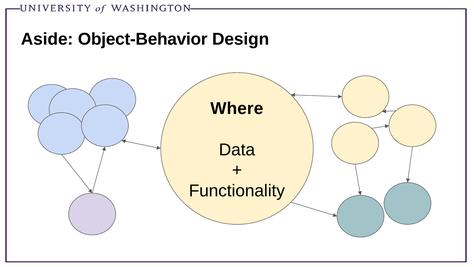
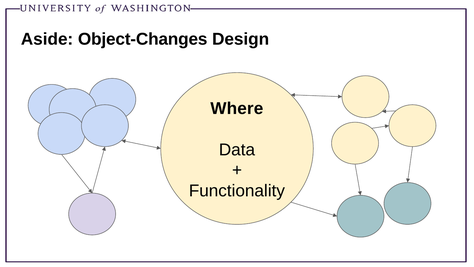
Object-Behavior: Object-Behavior -> Object-Changes
